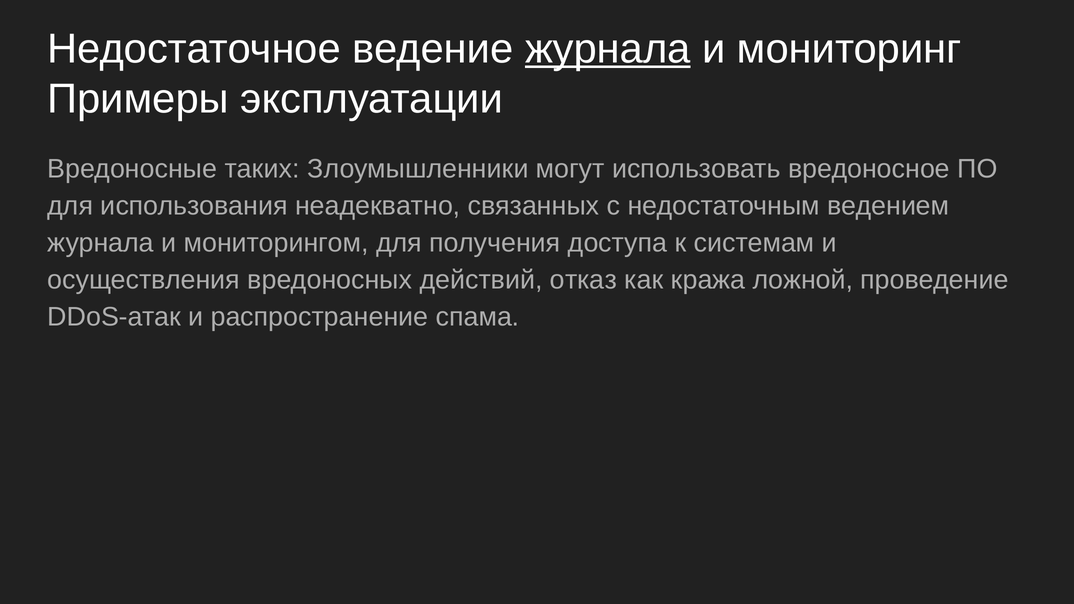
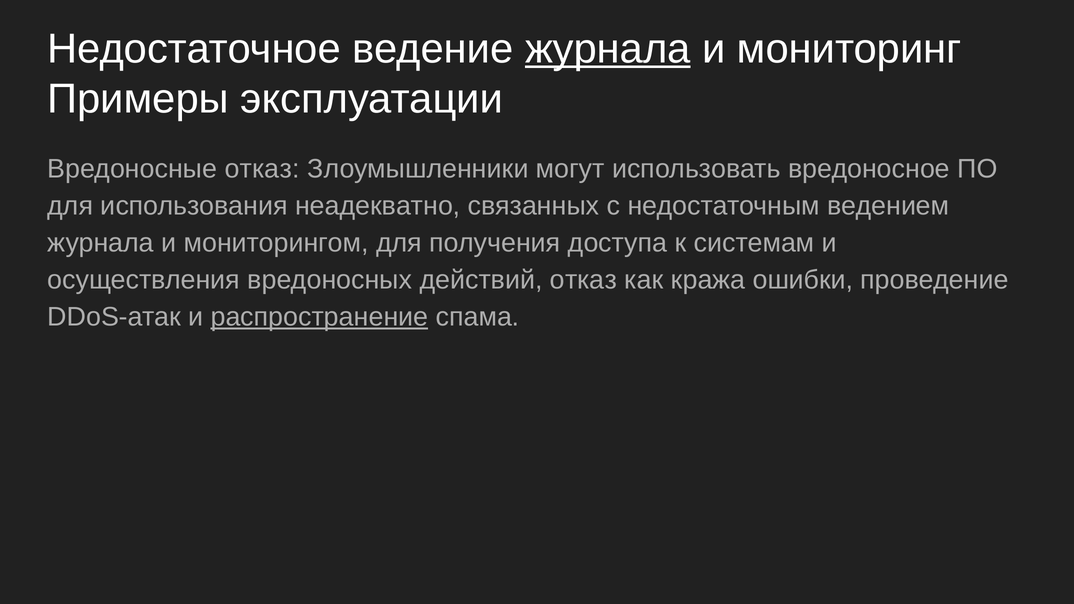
Вредоносные таких: таких -> отказ
ложной: ложной -> ошибки
распространение underline: none -> present
